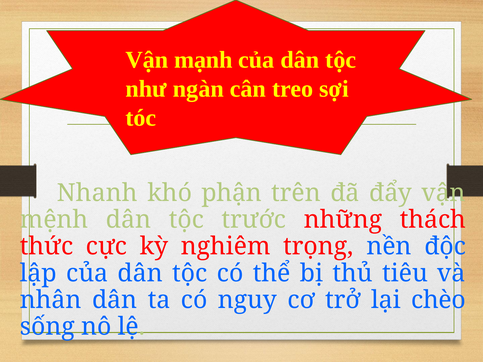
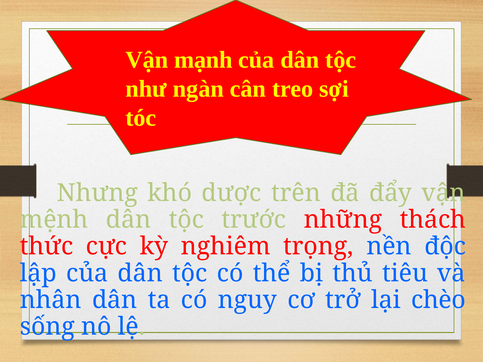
Nhanh: Nhanh -> Nhưng
phận: phận -> dược
